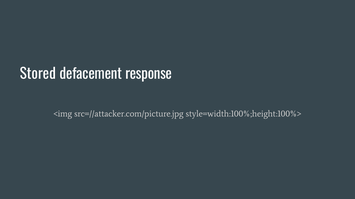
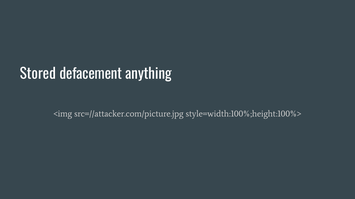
response: response -> anything
